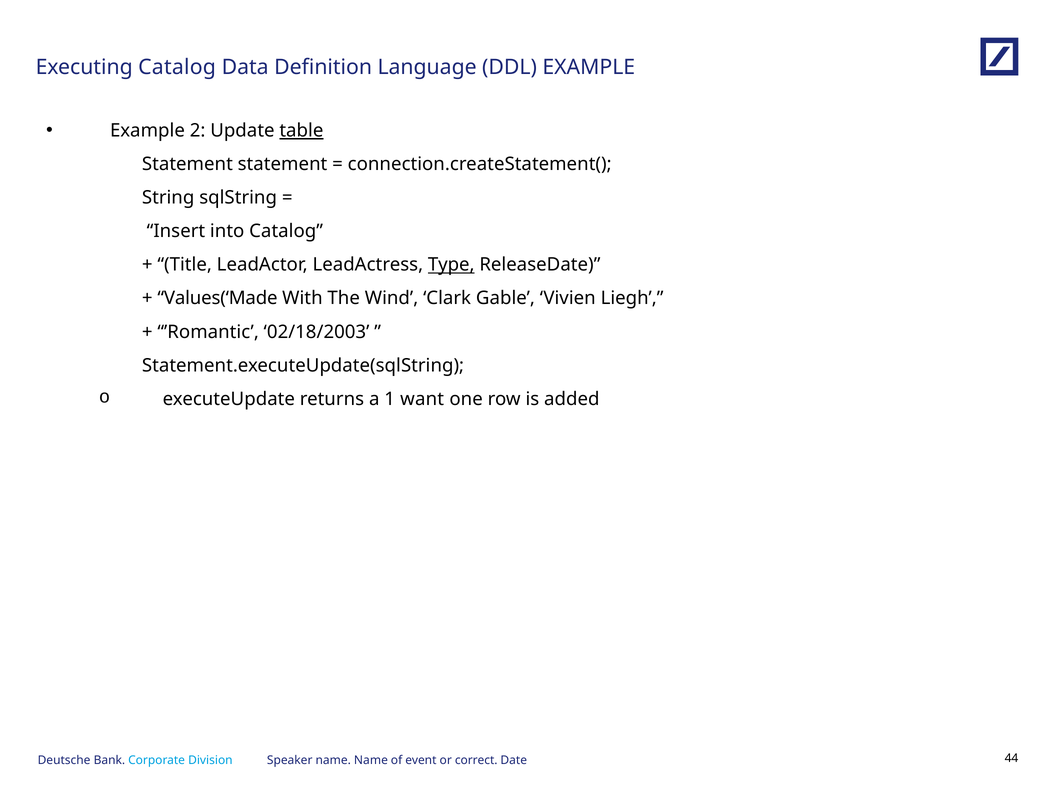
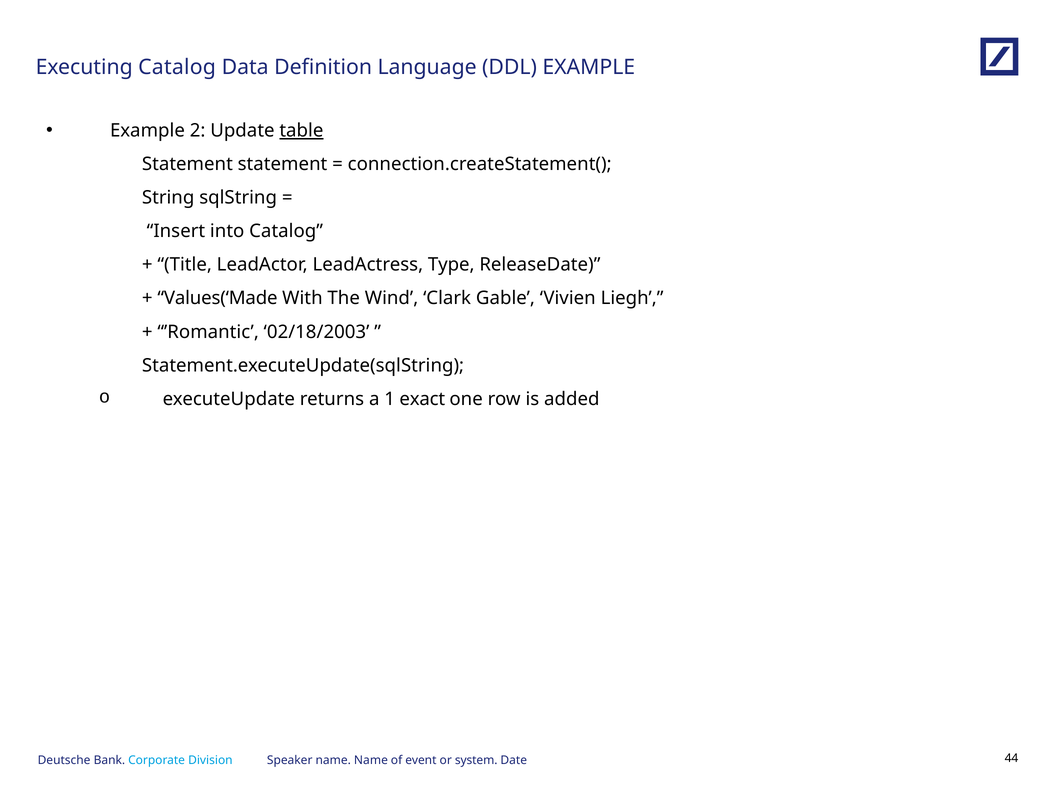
Type underline: present -> none
want: want -> exact
correct: correct -> system
